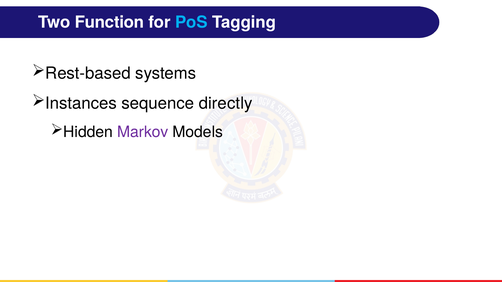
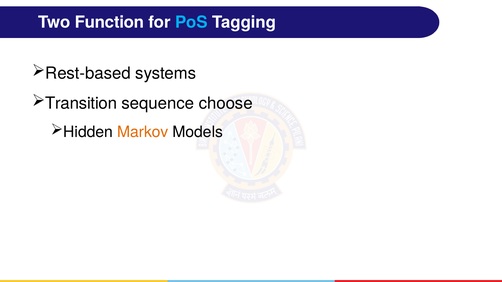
Instances: Instances -> Transition
directly: directly -> choose
Markov colour: purple -> orange
